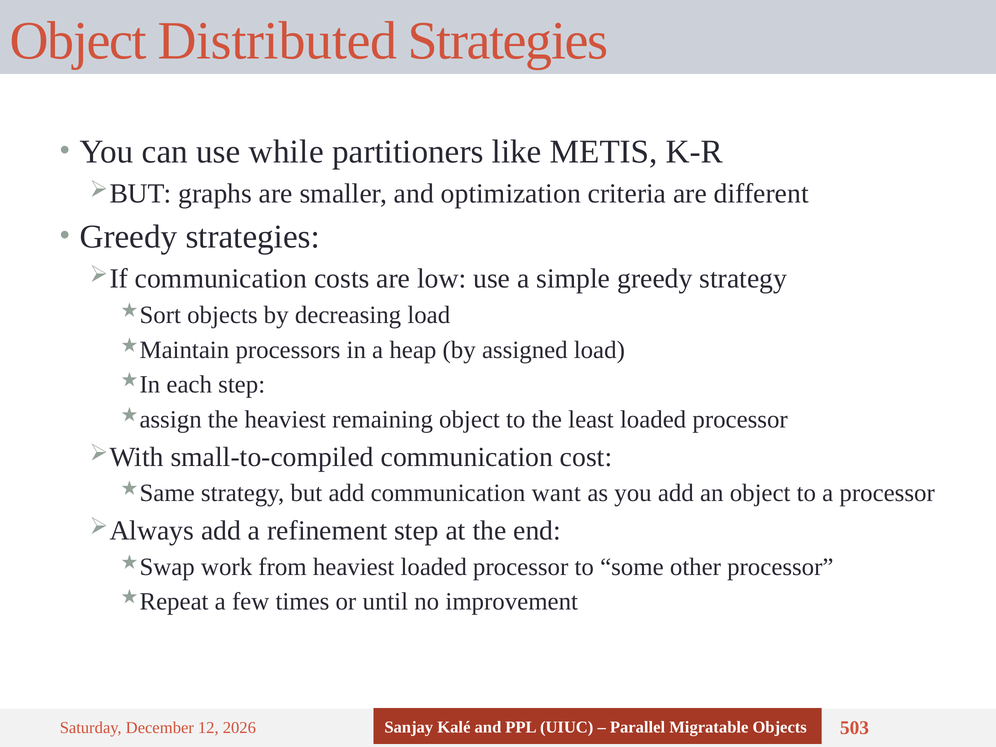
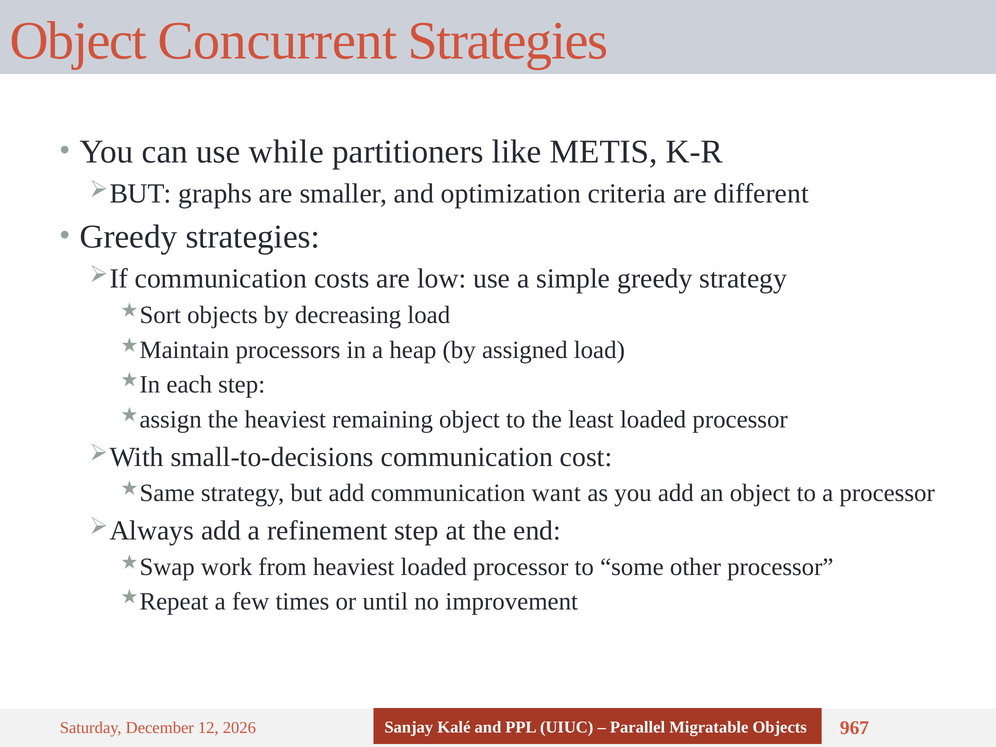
Distributed: Distributed -> Concurrent
small-to-compiled: small-to-compiled -> small-to-decisions
503: 503 -> 967
